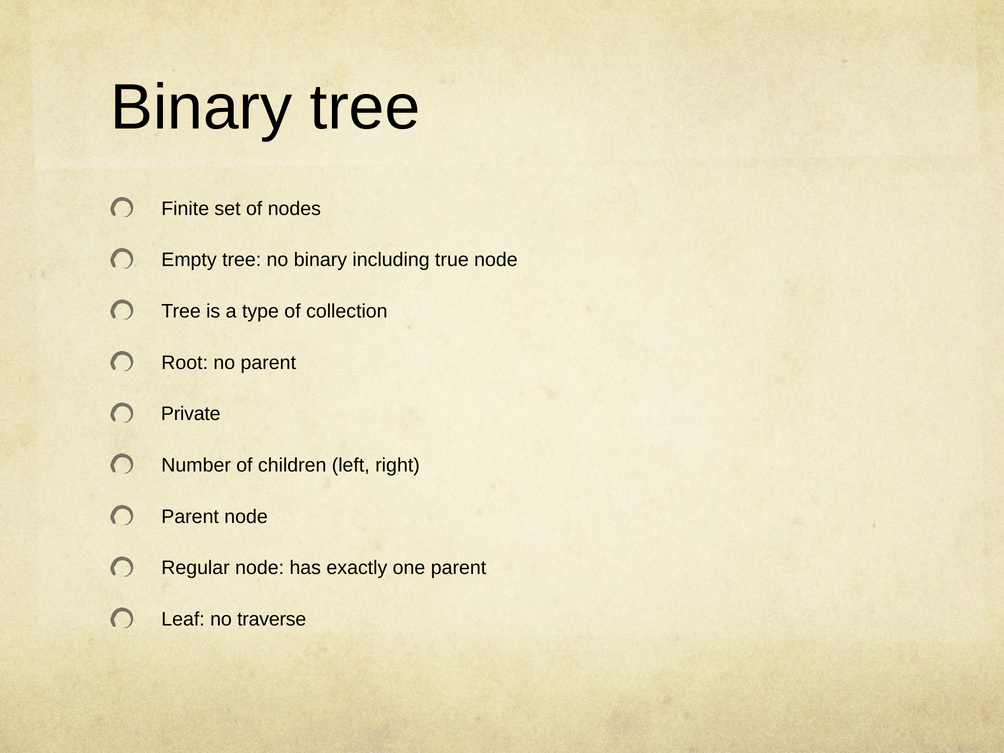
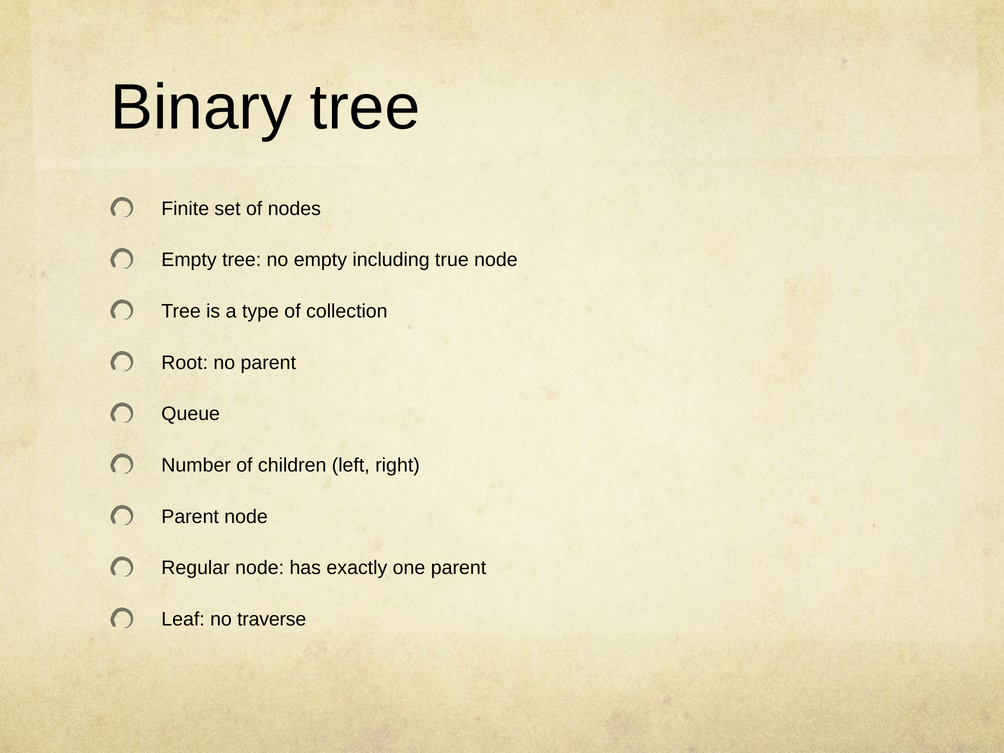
no binary: binary -> empty
Private: Private -> Queue
